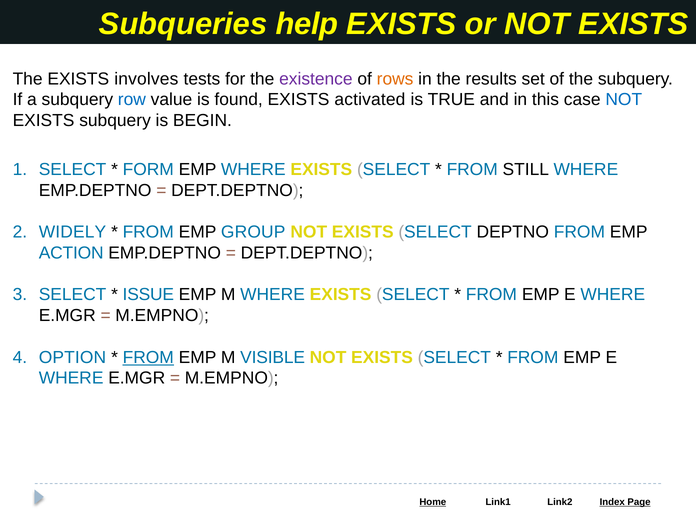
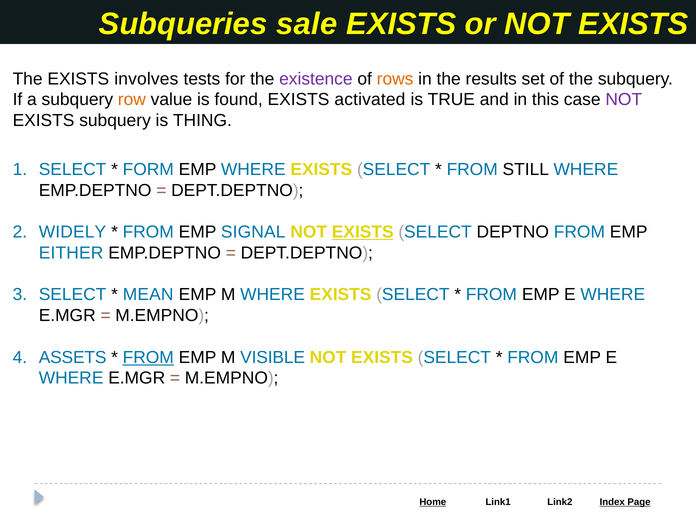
help: help -> sale
row colour: blue -> orange
NOT at (624, 100) colour: blue -> purple
BEGIN: BEGIN -> THING
GROUP: GROUP -> SIGNAL
EXISTS at (363, 232) underline: none -> present
ACTION: ACTION -> EITHER
ISSUE: ISSUE -> MEAN
OPTION: OPTION -> ASSETS
